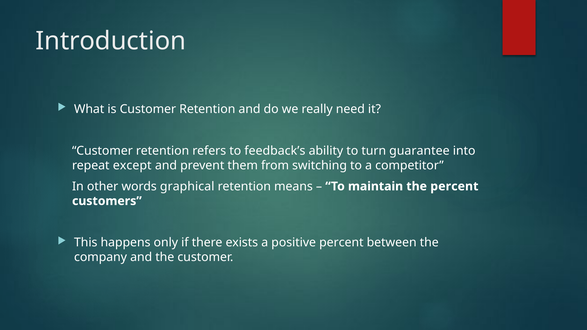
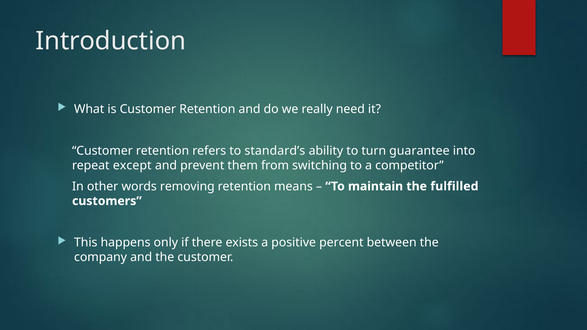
feedback’s: feedback’s -> standard’s
graphical: graphical -> removing
the percent: percent -> fulfilled
